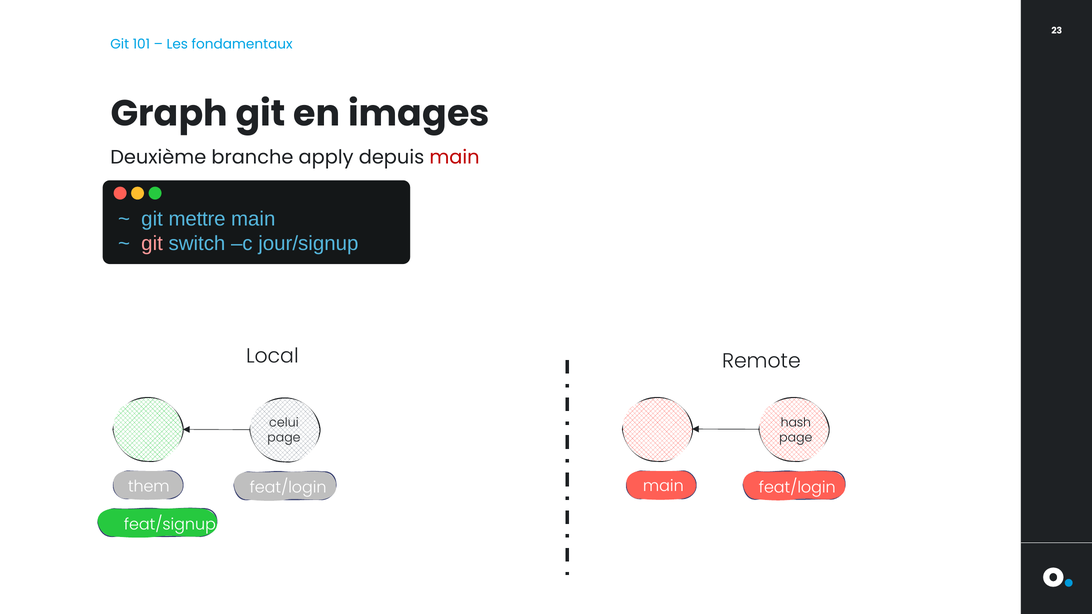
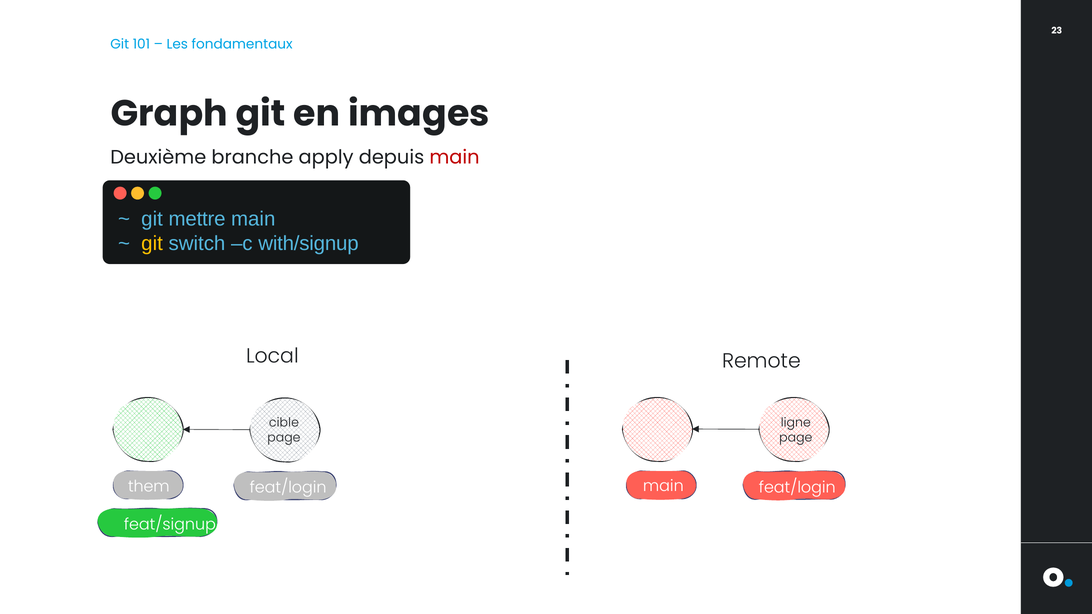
git at (152, 244) colour: pink -> yellow
jour/signup: jour/signup -> with/signup
celui: celui -> cible
hash: hash -> ligne
